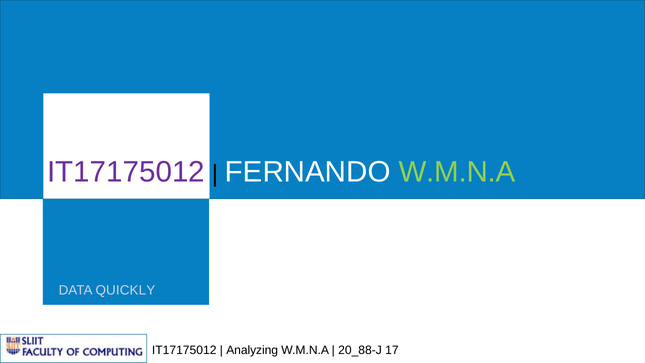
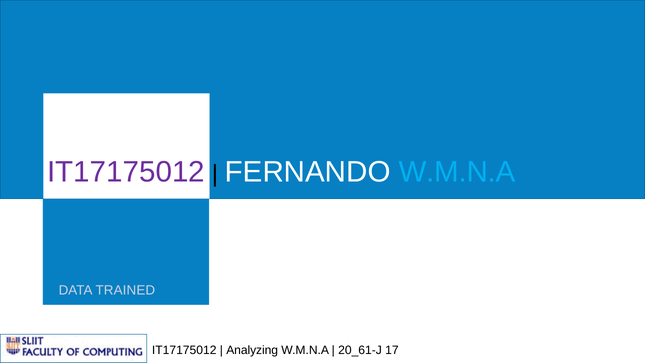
W.M.N.A at (457, 172) colour: light green -> light blue
QUICKLY: QUICKLY -> TRAINED
20_88-J: 20_88-J -> 20_61-J
